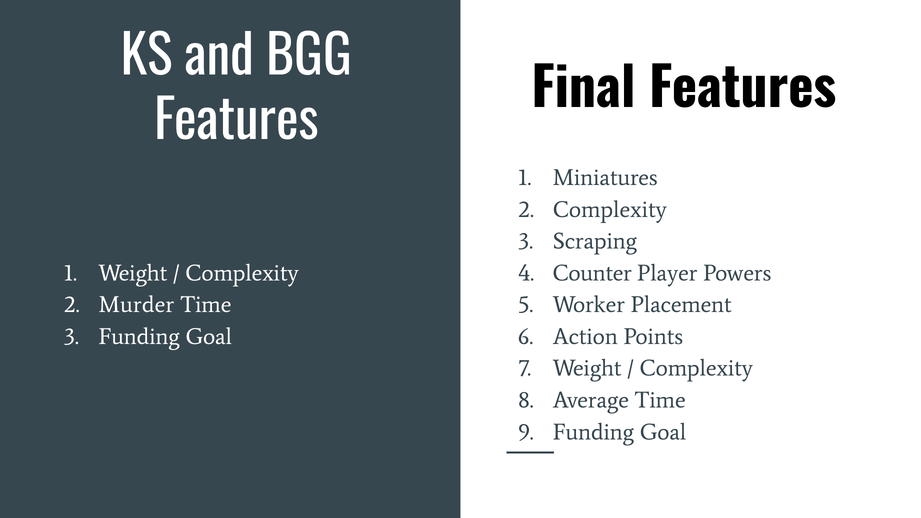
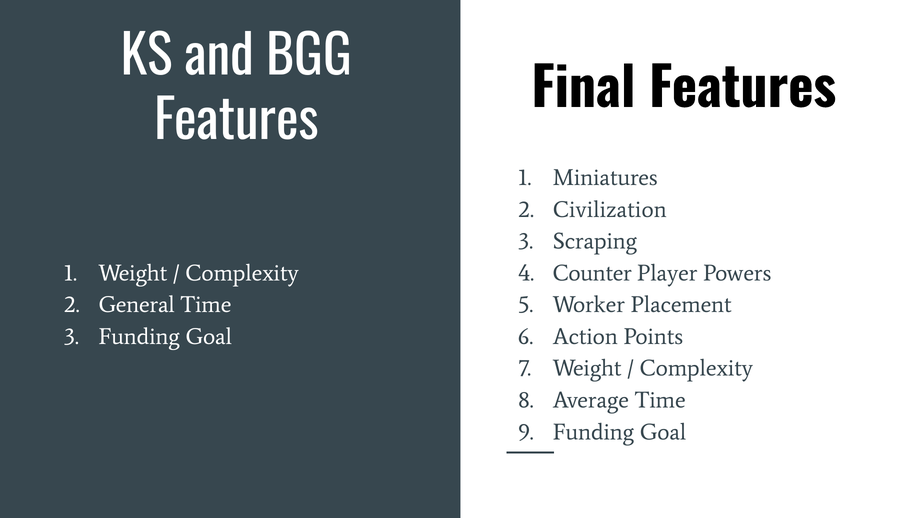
Complexity at (610, 210): Complexity -> Civilization
Murder: Murder -> General
